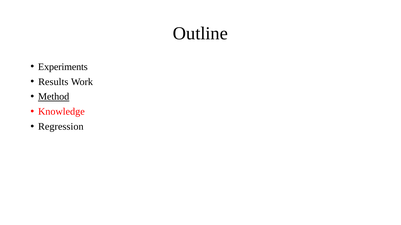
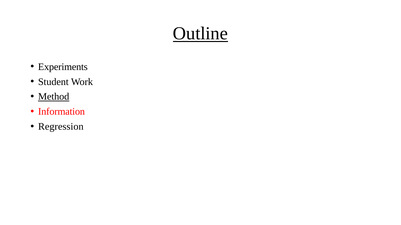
Outline underline: none -> present
Results: Results -> Student
Knowledge: Knowledge -> Information
